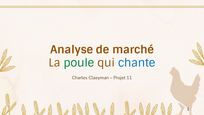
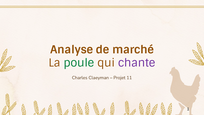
chante colour: blue -> purple
